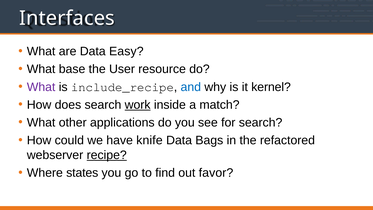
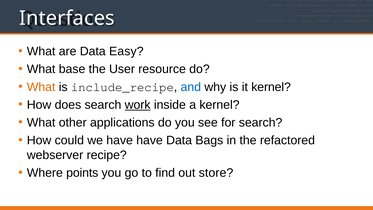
What at (41, 87) colour: purple -> orange
a match: match -> kernel
have knife: knife -> have
recipe underline: present -> none
states: states -> points
favor: favor -> store
